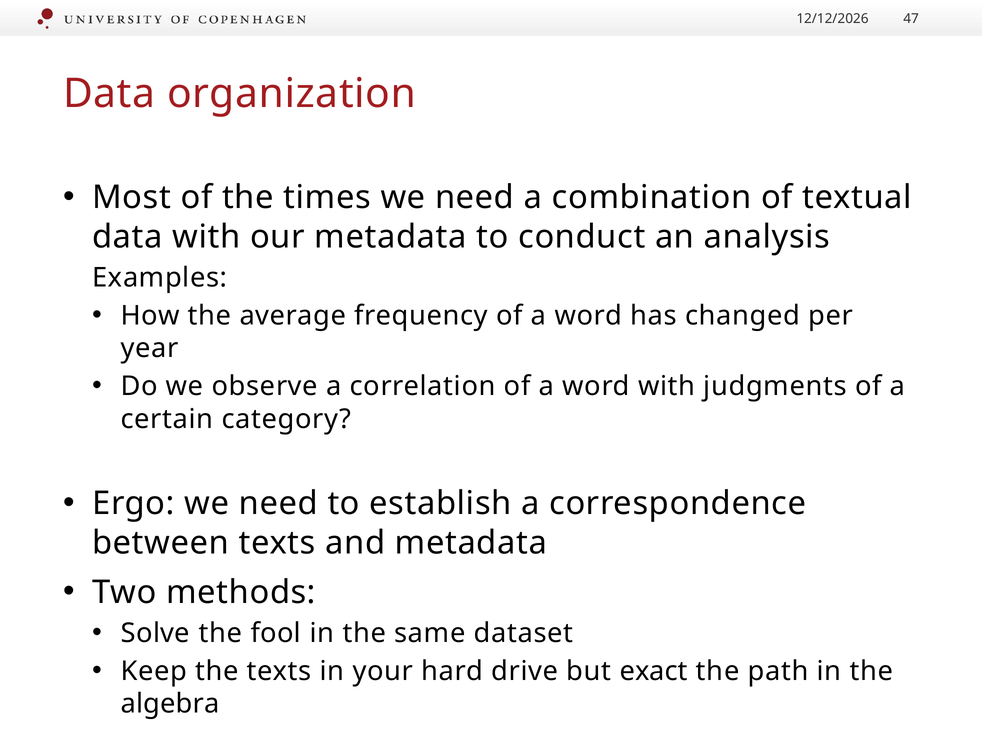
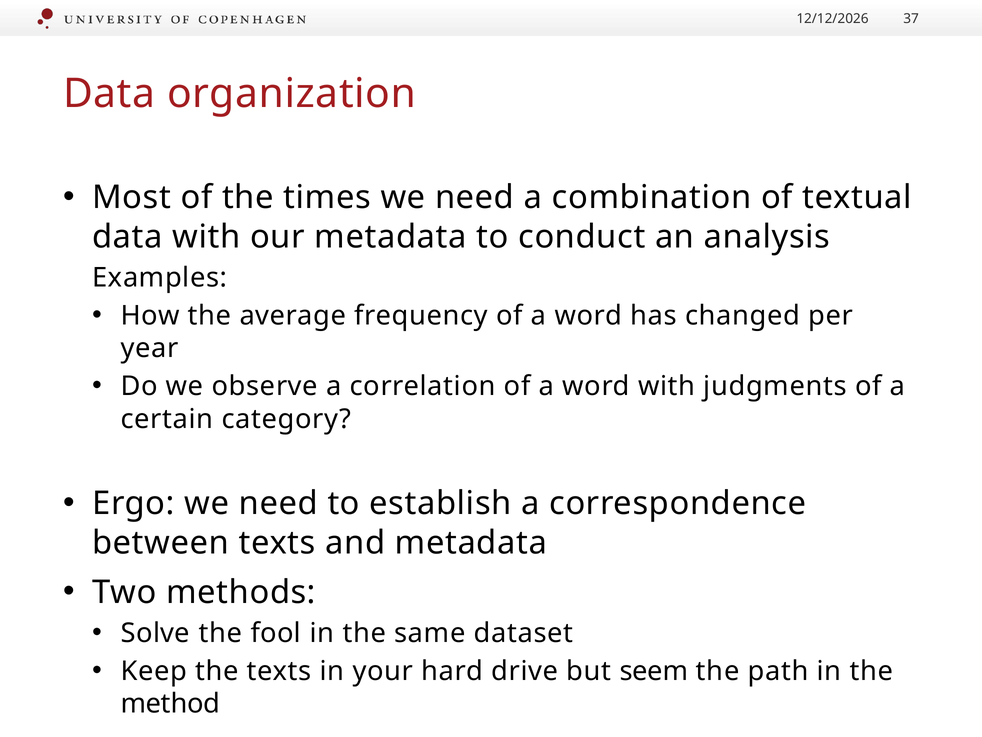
47: 47 -> 37
exact: exact -> seem
algebra: algebra -> method
